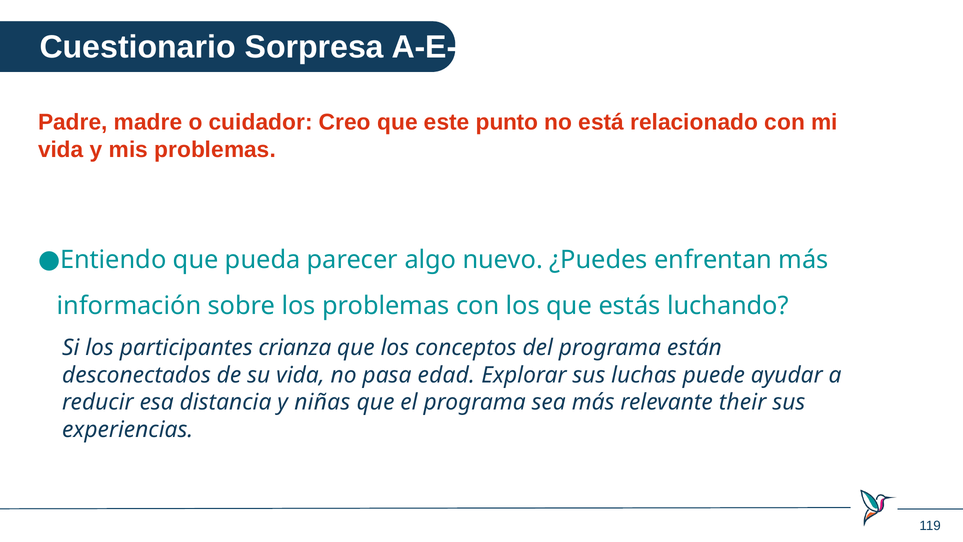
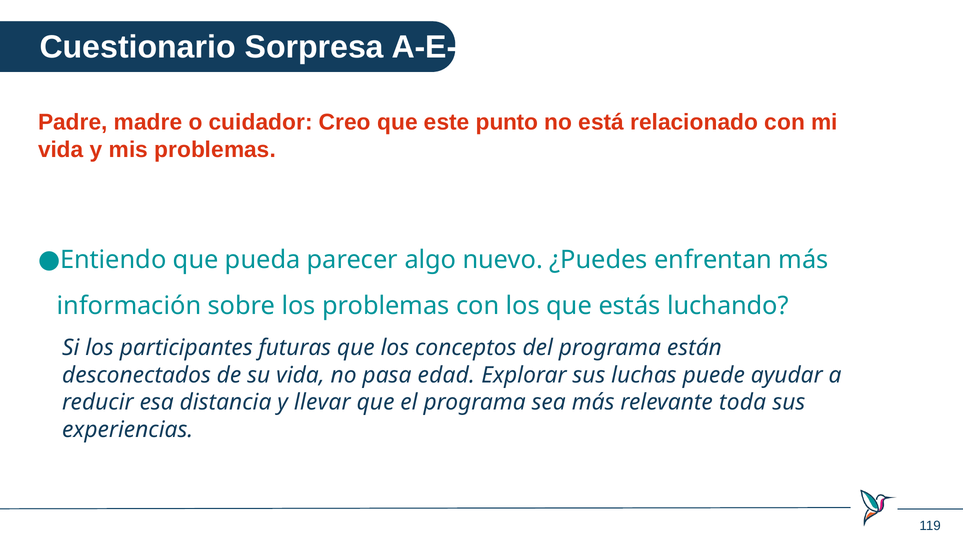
crianza: crianza -> futuras
niñas: niñas -> llevar
their: their -> toda
